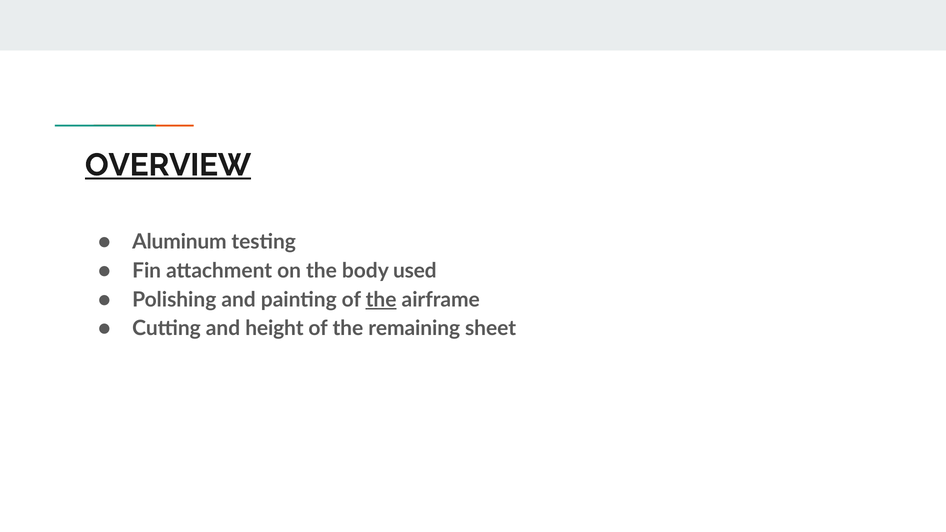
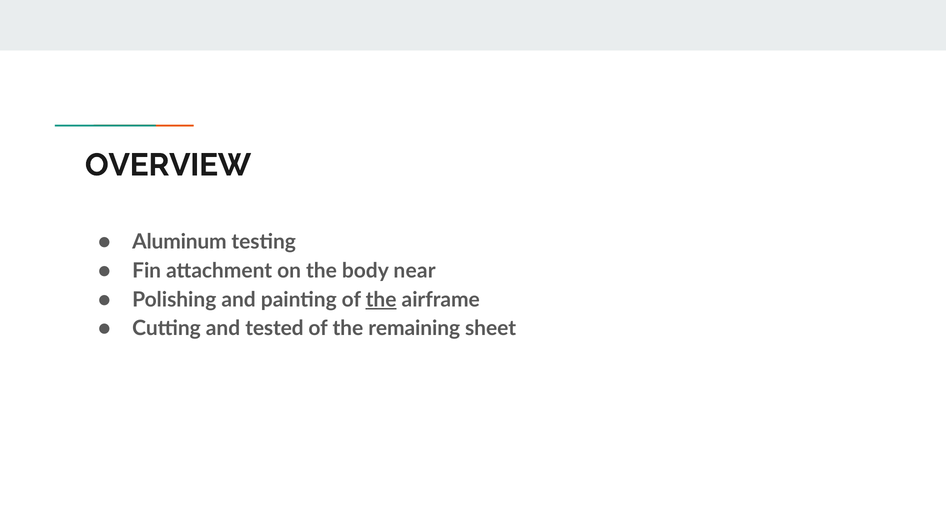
OVERVIEW underline: present -> none
used: used -> near
height: height -> tested
